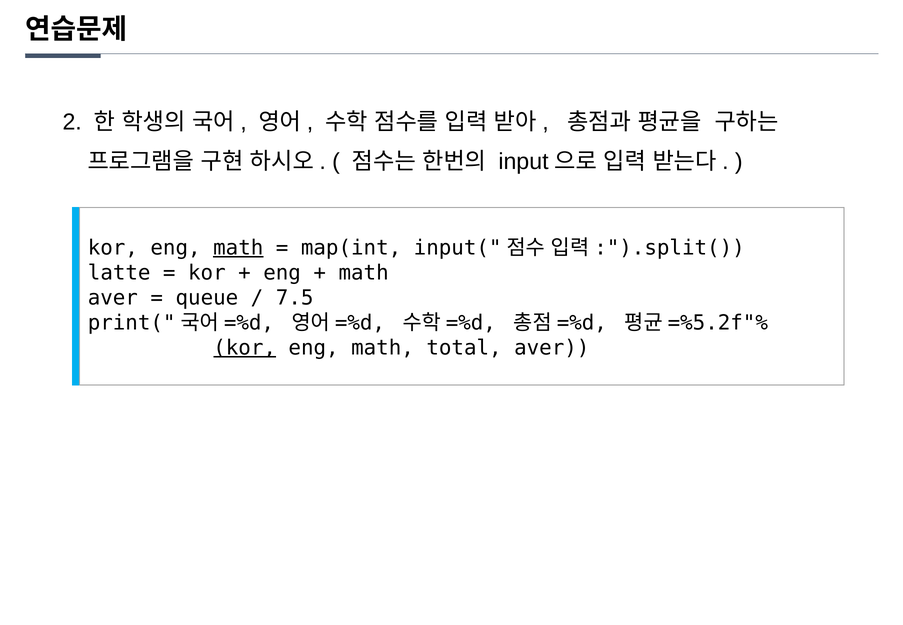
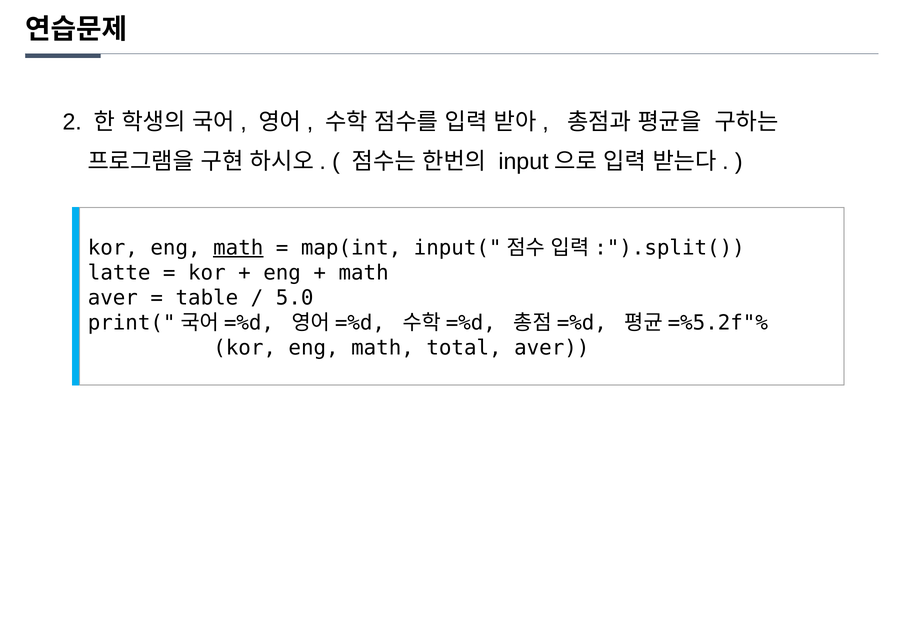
queue: queue -> table
7.5: 7.5 -> 5.0
kor at (245, 348) underline: present -> none
